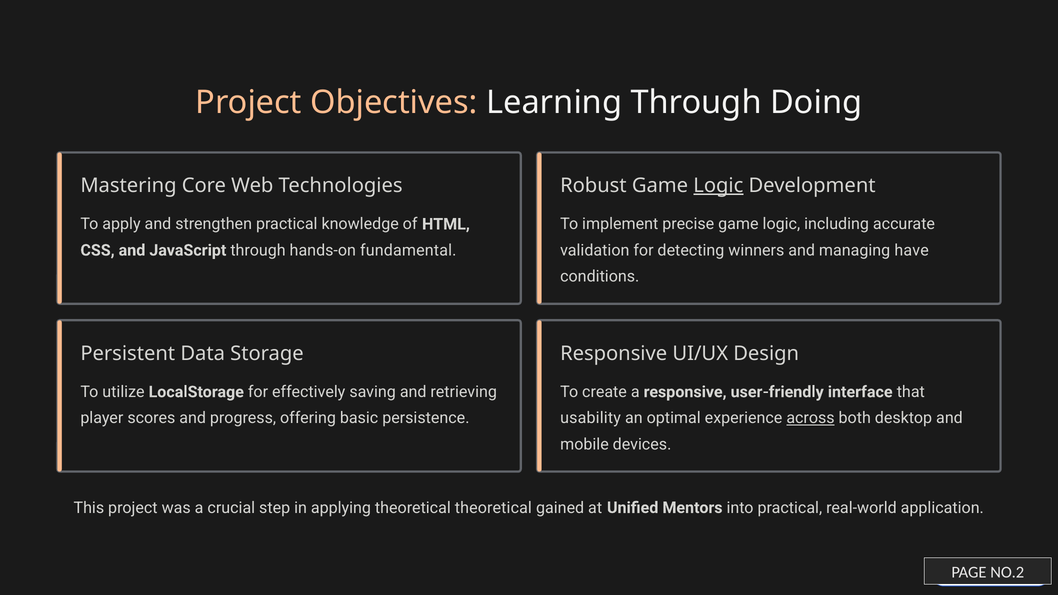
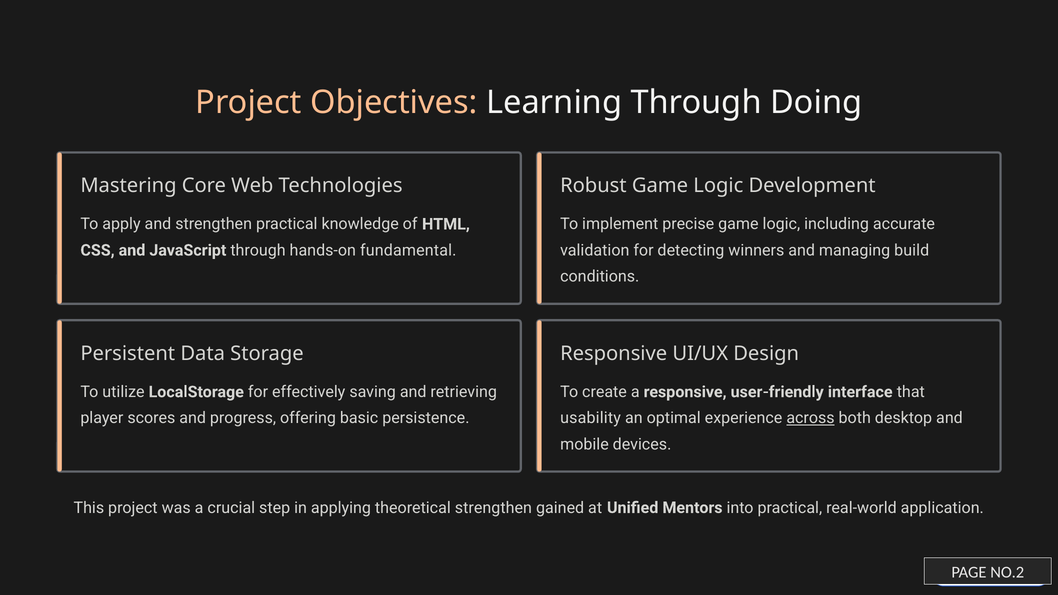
Logic at (718, 186) underline: present -> none
have: have -> build
theoretical theoretical: theoretical -> strengthen
